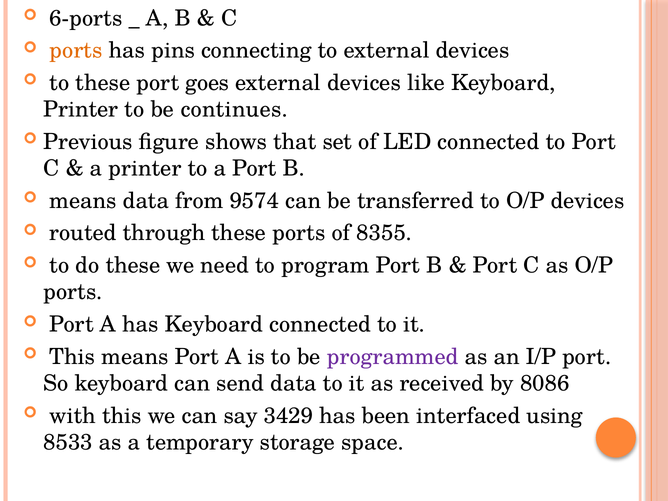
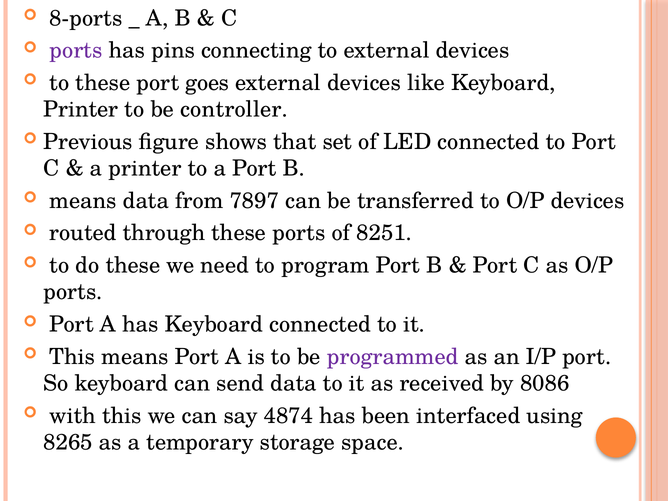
6-ports: 6-ports -> 8-ports
ports at (76, 51) colour: orange -> purple
continues: continues -> controller
9574: 9574 -> 7897
8355: 8355 -> 8251
3429: 3429 -> 4874
8533: 8533 -> 8265
